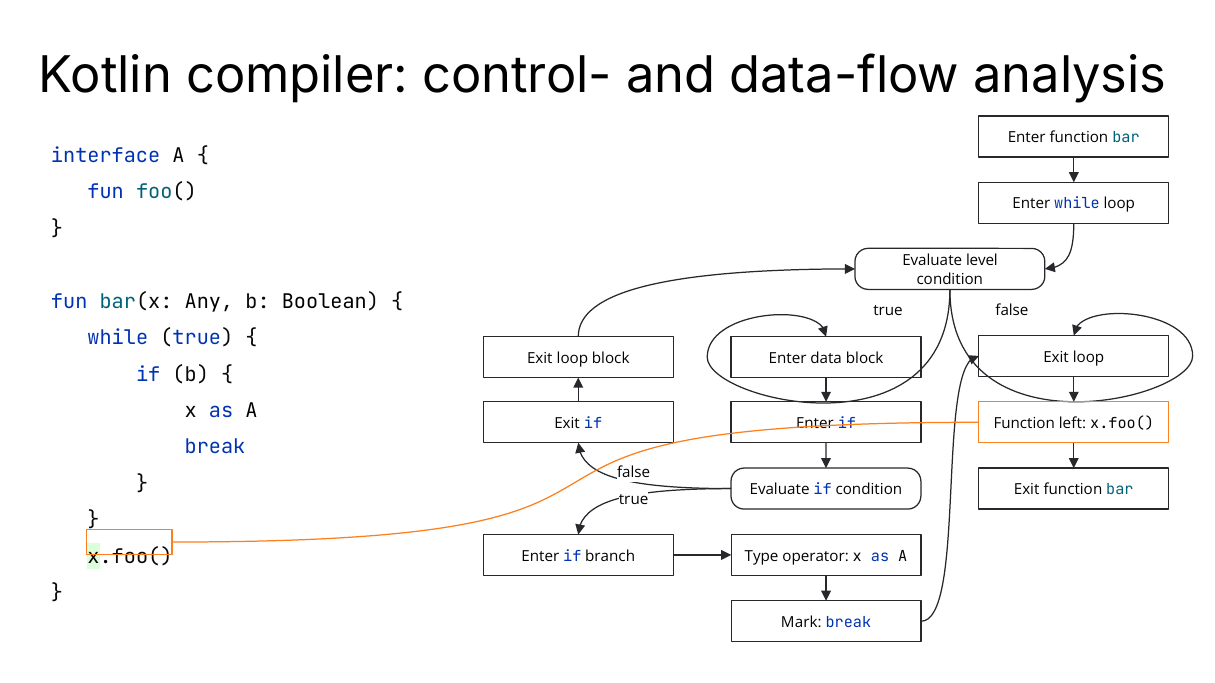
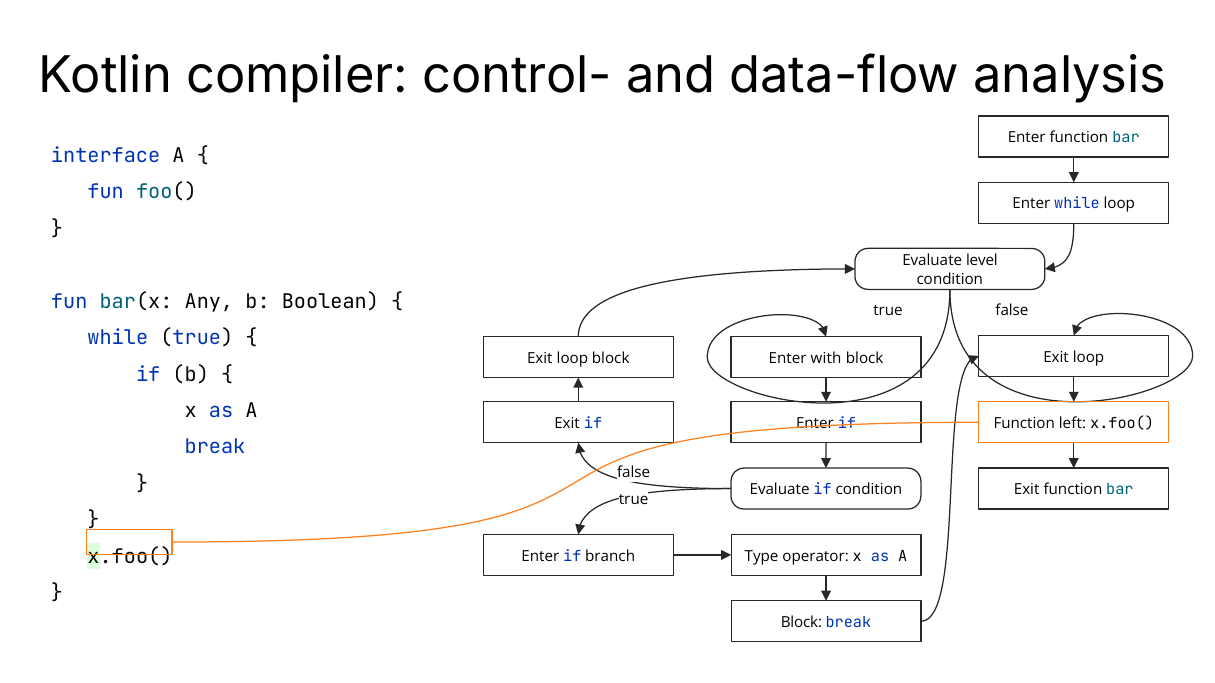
data: data -> with
Mark at (801, 623): Mark -> Block
